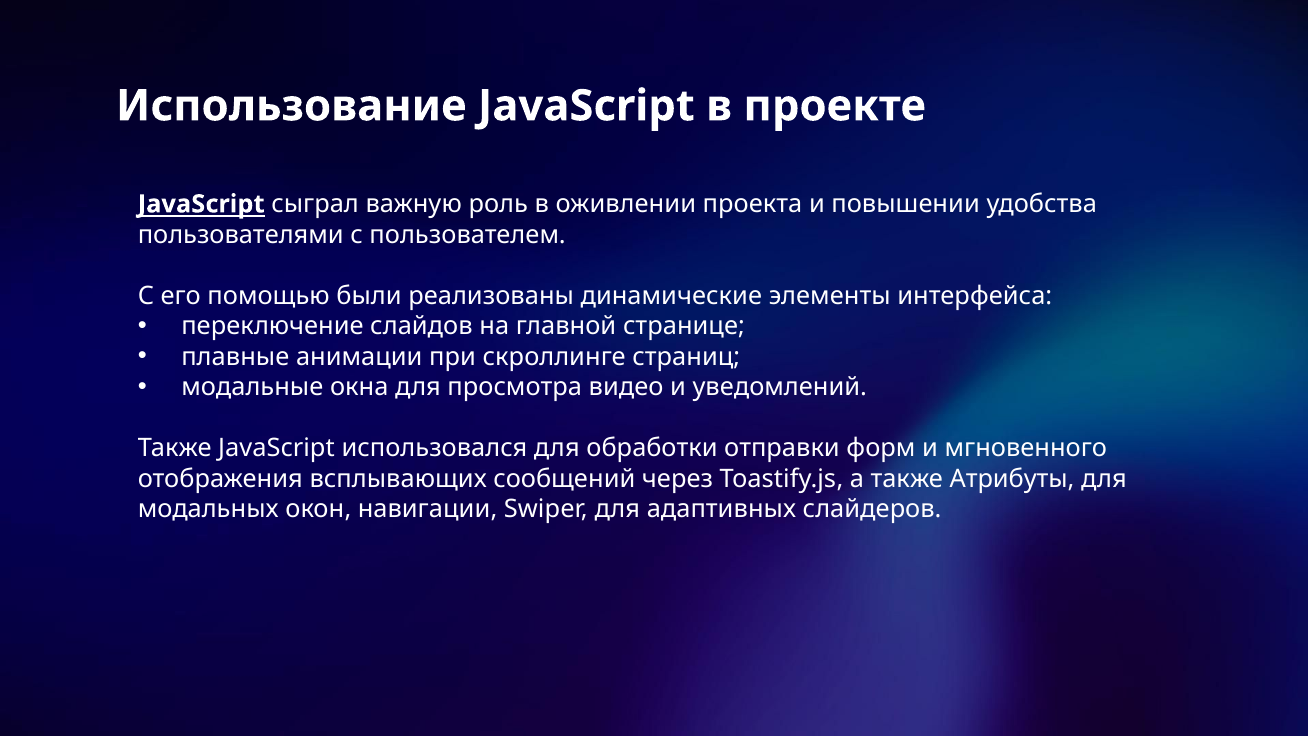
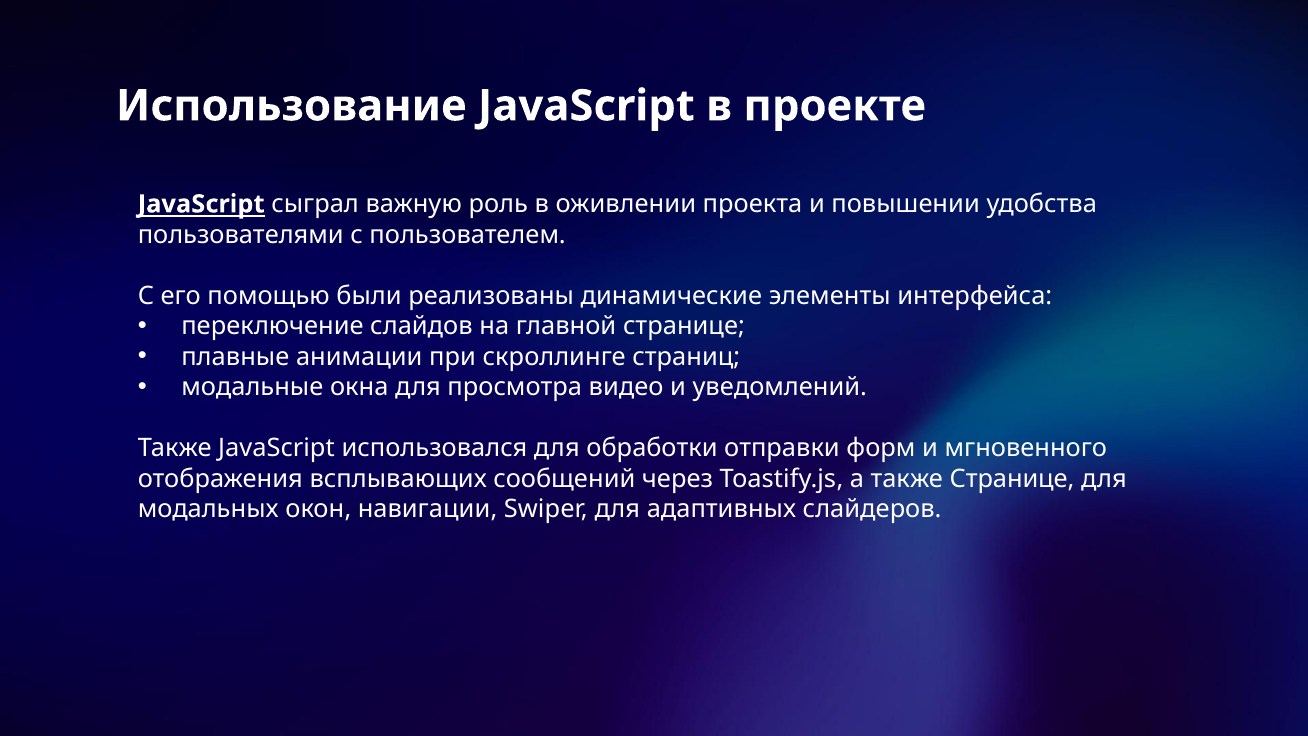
также Атрибуты: Атрибуты -> Странице
